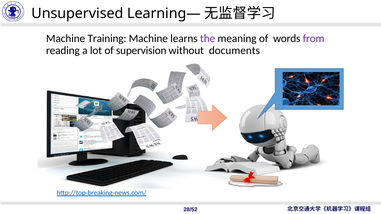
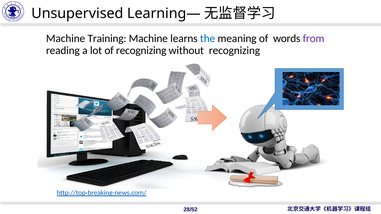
the colour: purple -> blue
of supervision: supervision -> recognizing
without documents: documents -> recognizing
